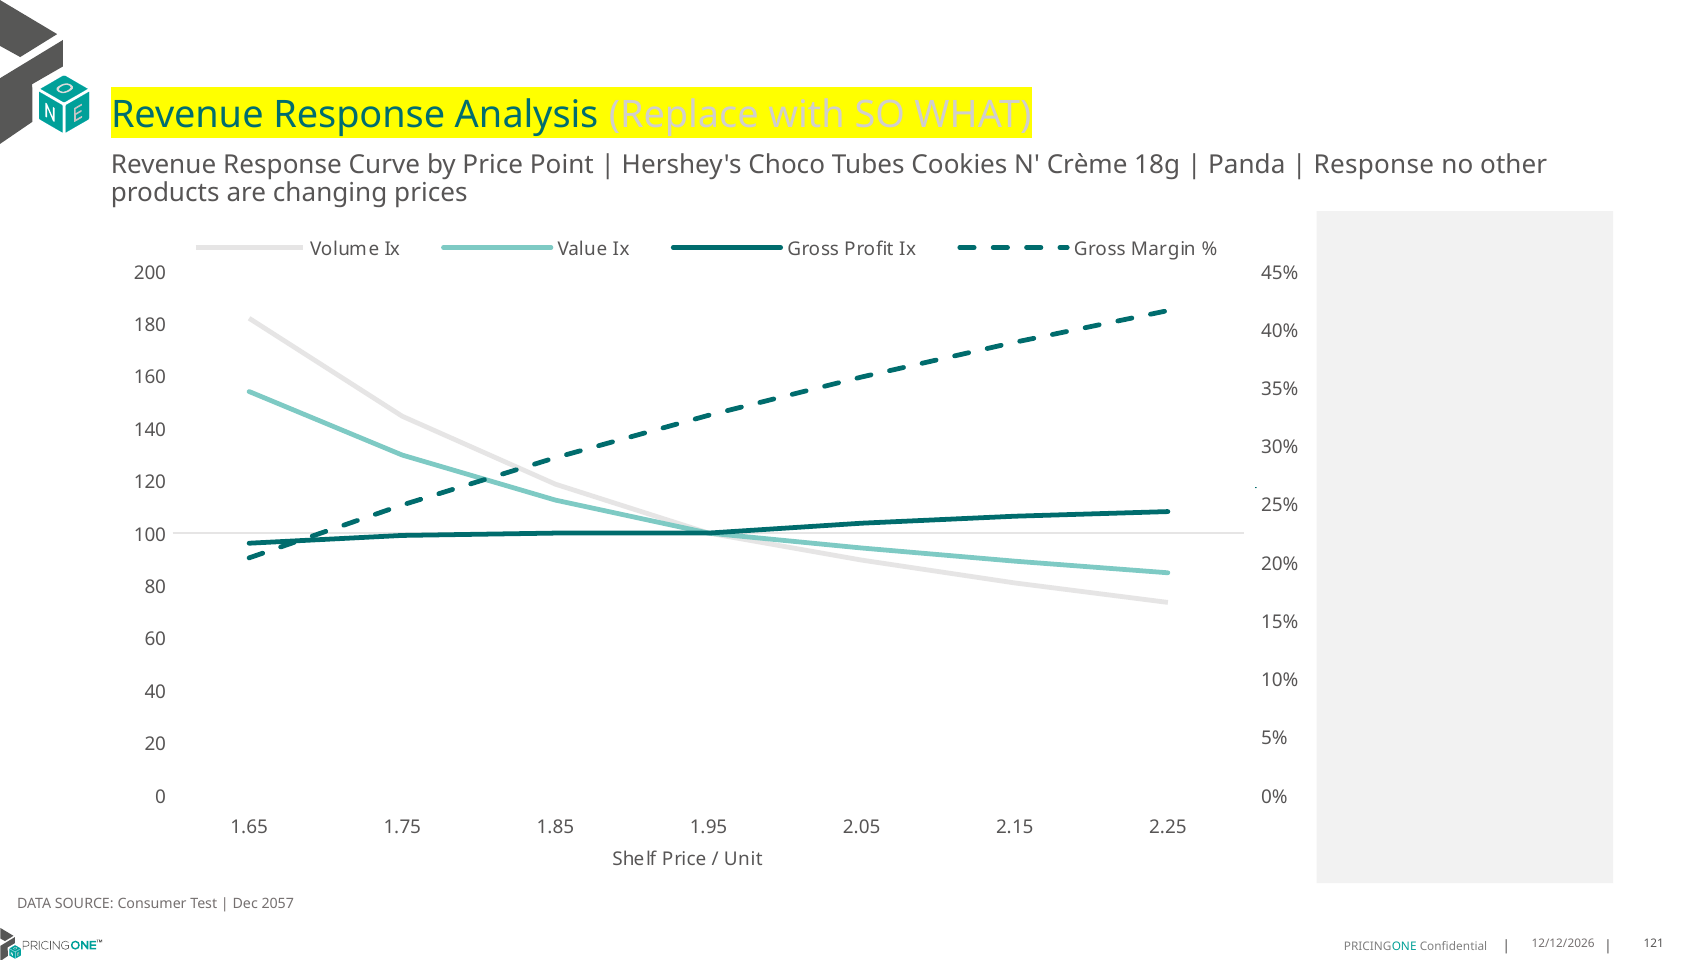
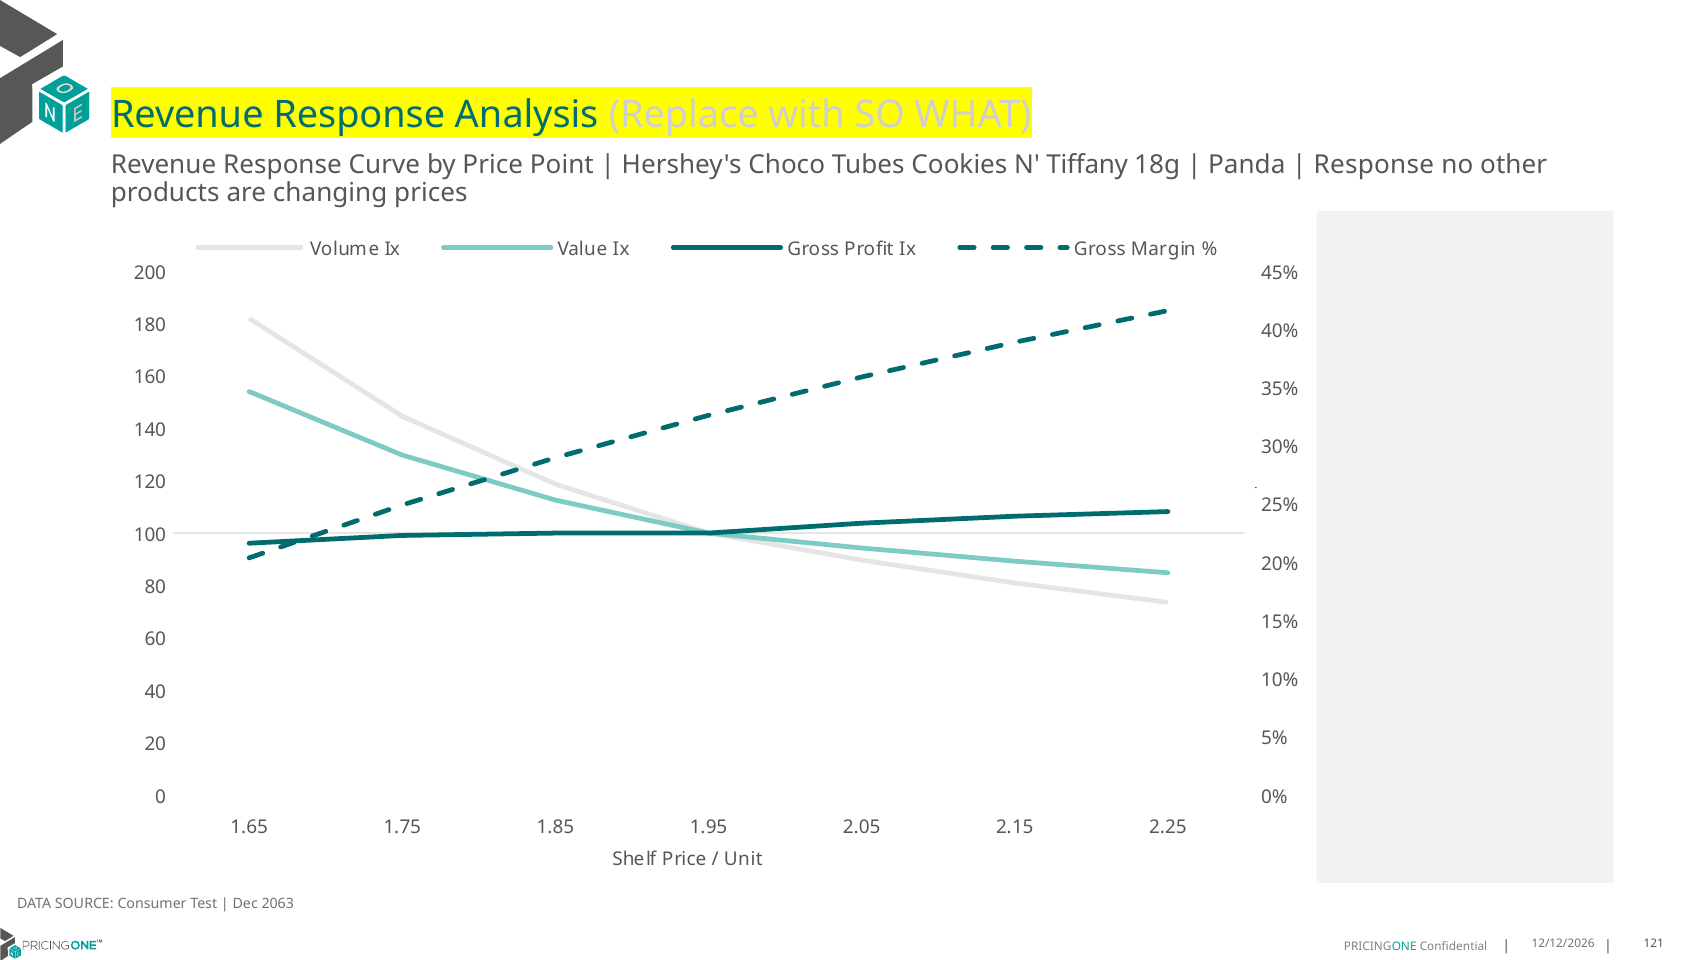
Crème: Crème -> Tiffany
2057: 2057 -> 2063
